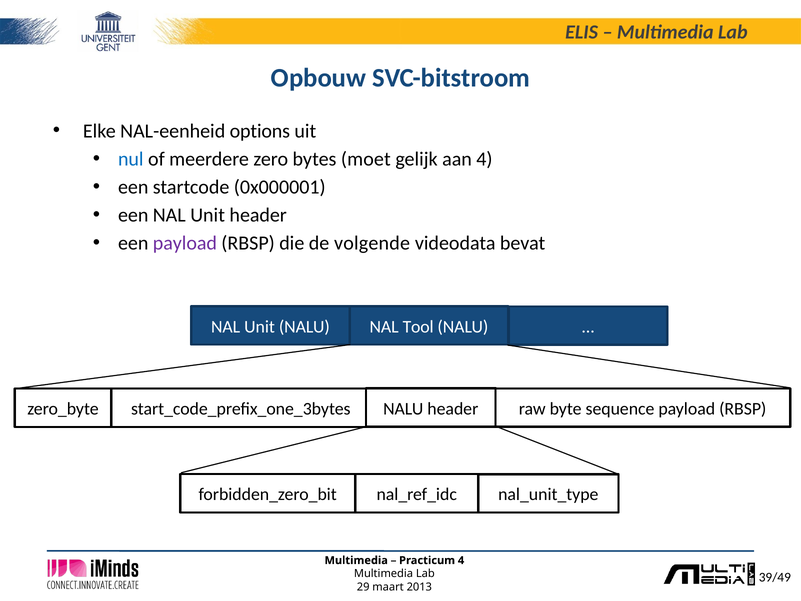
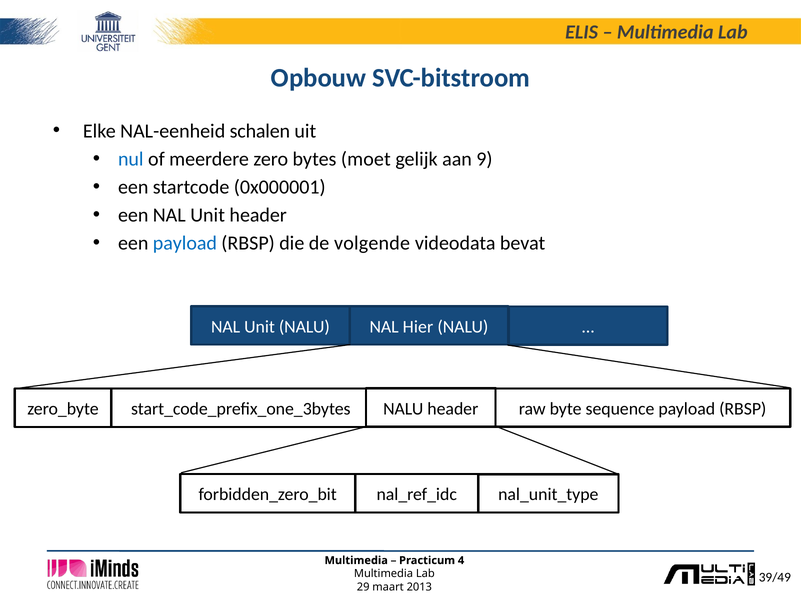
options: options -> schalen
aan 4: 4 -> 9
payload at (185, 243) colour: purple -> blue
Tool: Tool -> Hier
